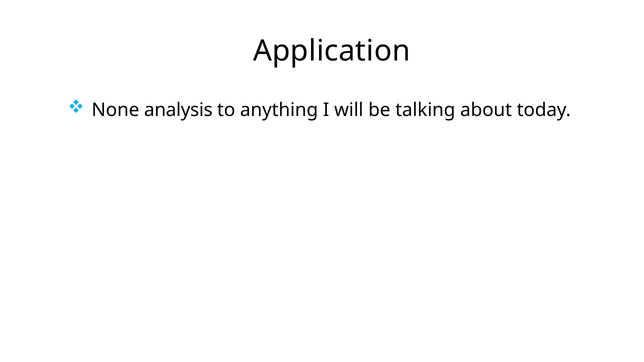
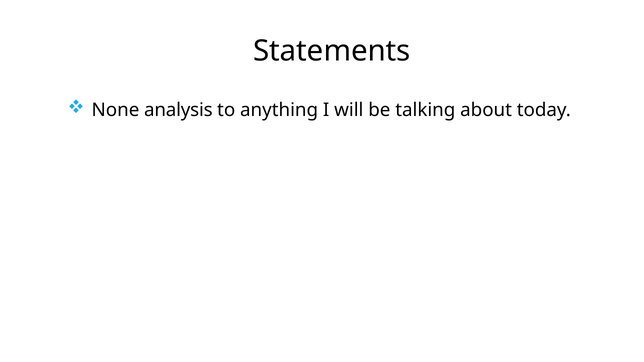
Application: Application -> Statements
